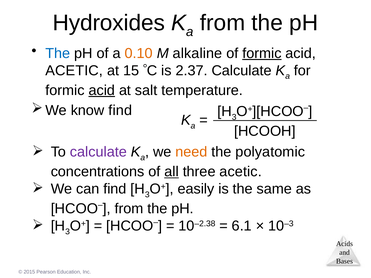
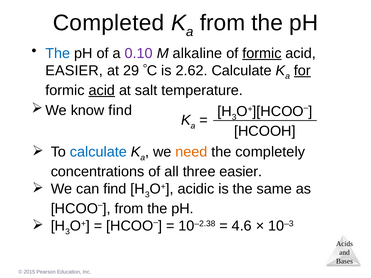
Hydroxides: Hydroxides -> Completed
0.10 colour: orange -> purple
ACETIC at (74, 71): ACETIC -> EASIER
15: 15 -> 29
2.37: 2.37 -> 2.62
for underline: none -> present
calculate at (98, 152) colour: purple -> blue
polyatomic: polyatomic -> completely
all underline: present -> none
three acetic: acetic -> easier
easily: easily -> acidic
6.1: 6.1 -> 4.6
